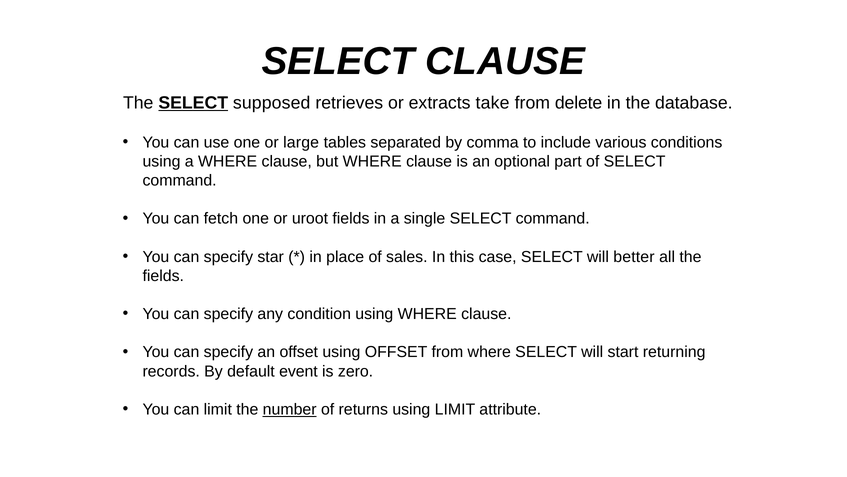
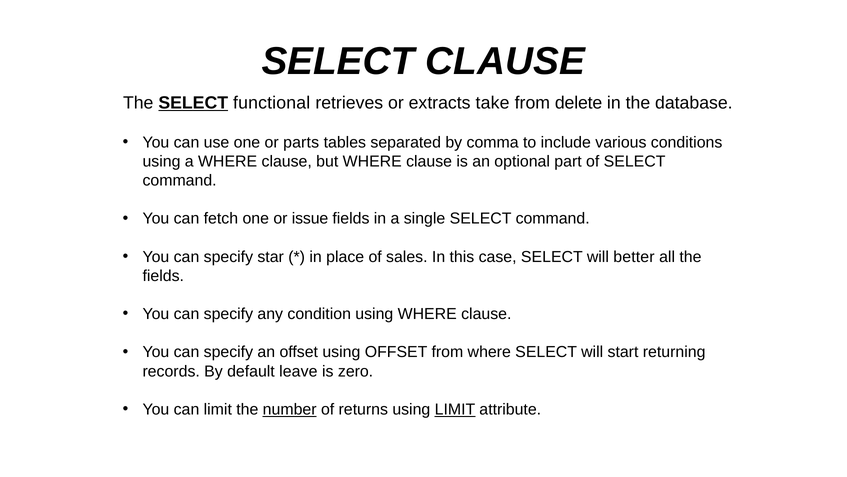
supposed: supposed -> functional
large: large -> parts
uroot: uroot -> issue
event: event -> leave
LIMIT at (455, 409) underline: none -> present
